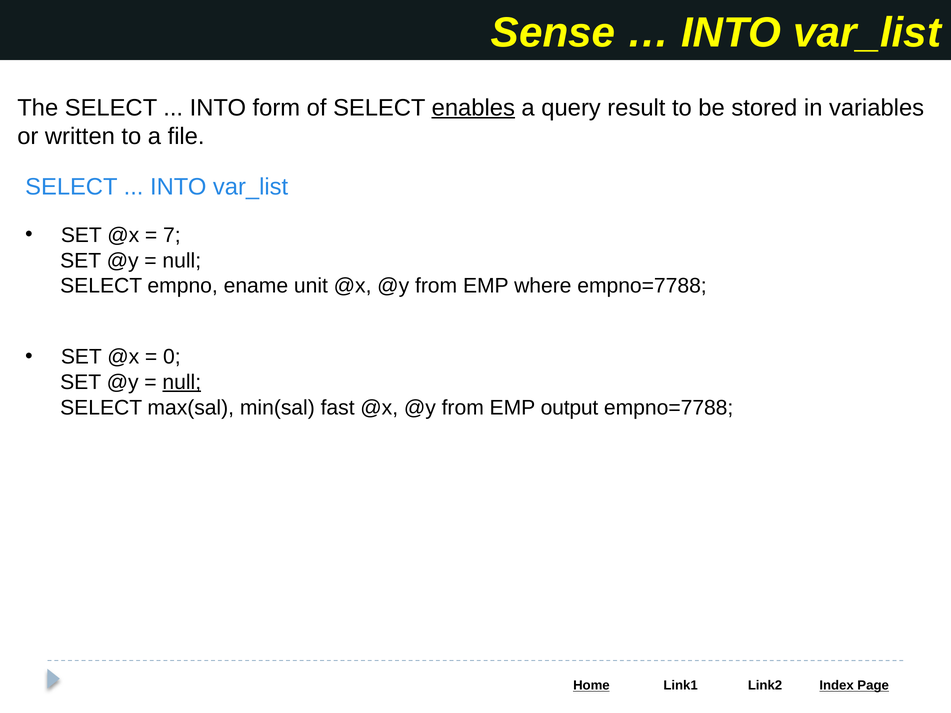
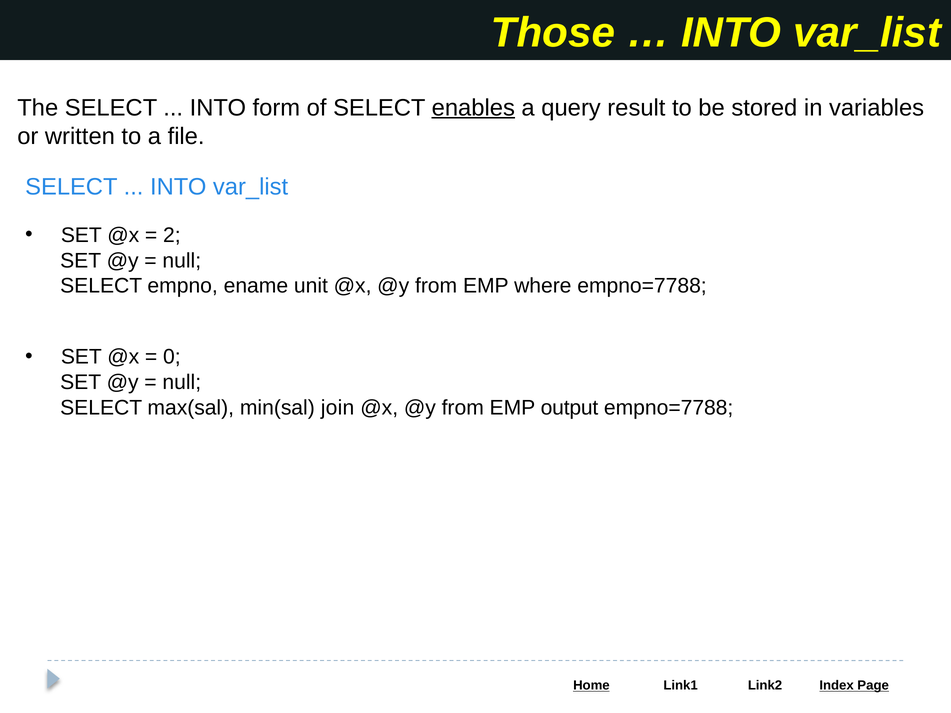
Sense: Sense -> Those
7: 7 -> 2
null at (182, 382) underline: present -> none
fast: fast -> join
